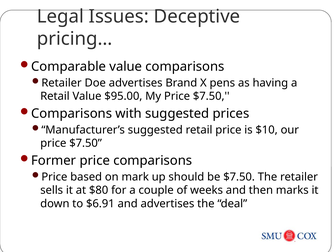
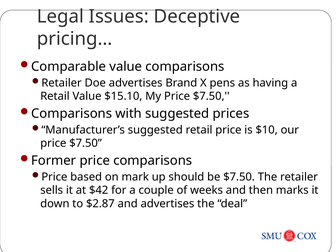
$95.00: $95.00 -> $15.10
$80: $80 -> $42
$6.91: $6.91 -> $2.87
